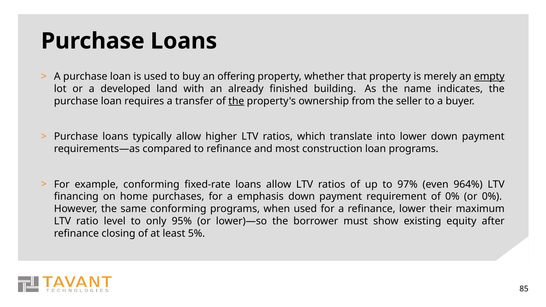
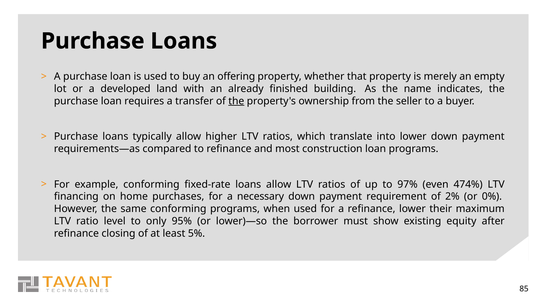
empty underline: present -> none
964%: 964% -> 474%
emphasis: emphasis -> necessary
of 0%: 0% -> 2%
